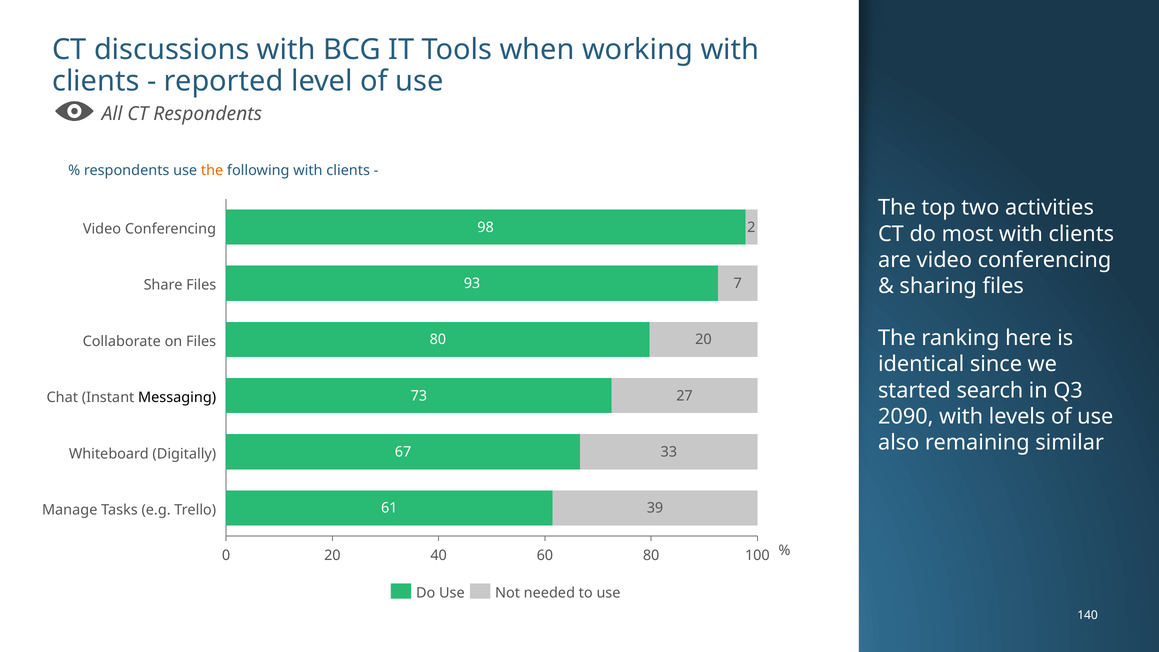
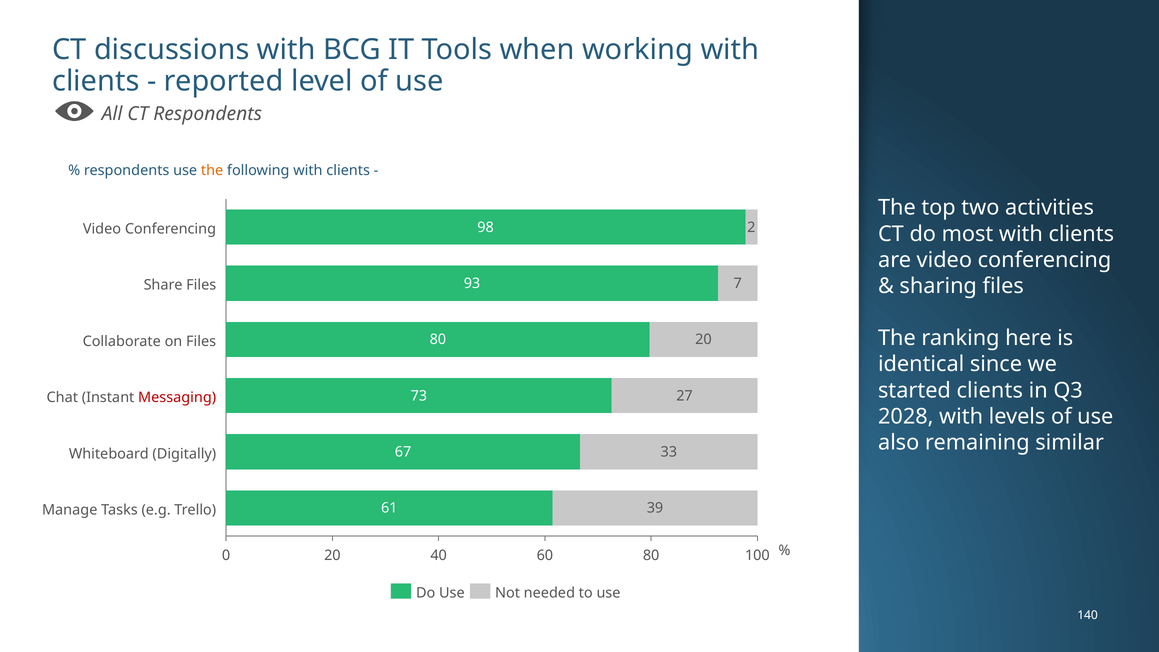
started search: search -> clients
Messaging colour: black -> red
2090: 2090 -> 2028
